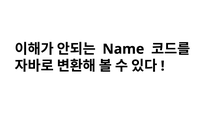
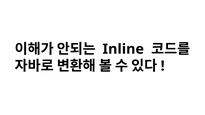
Name: Name -> Inline
